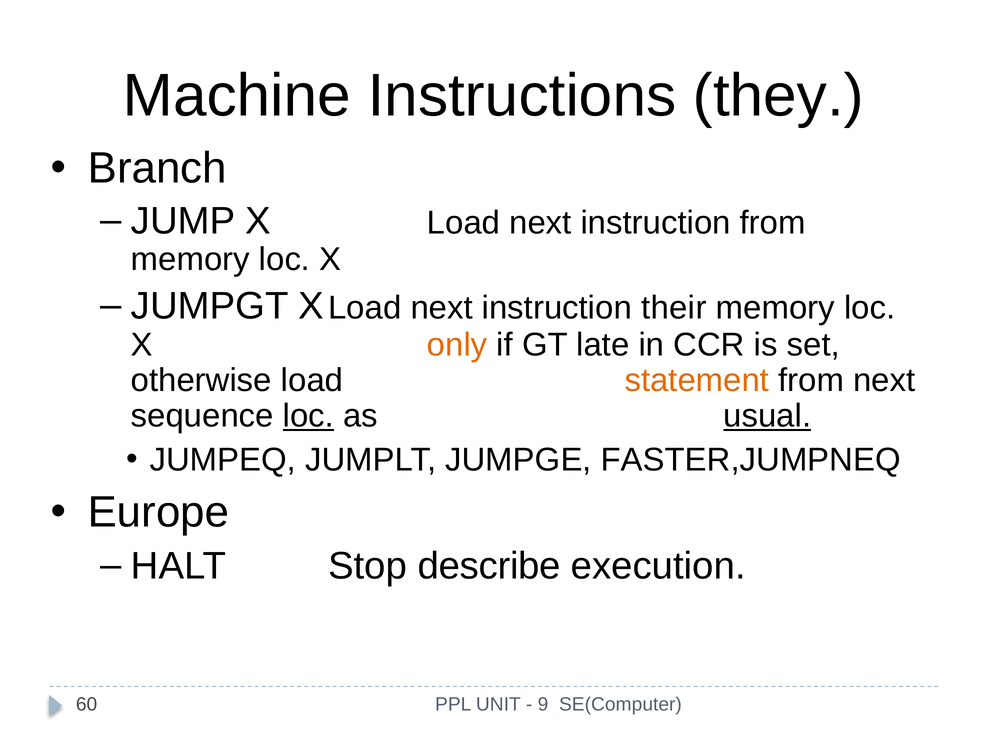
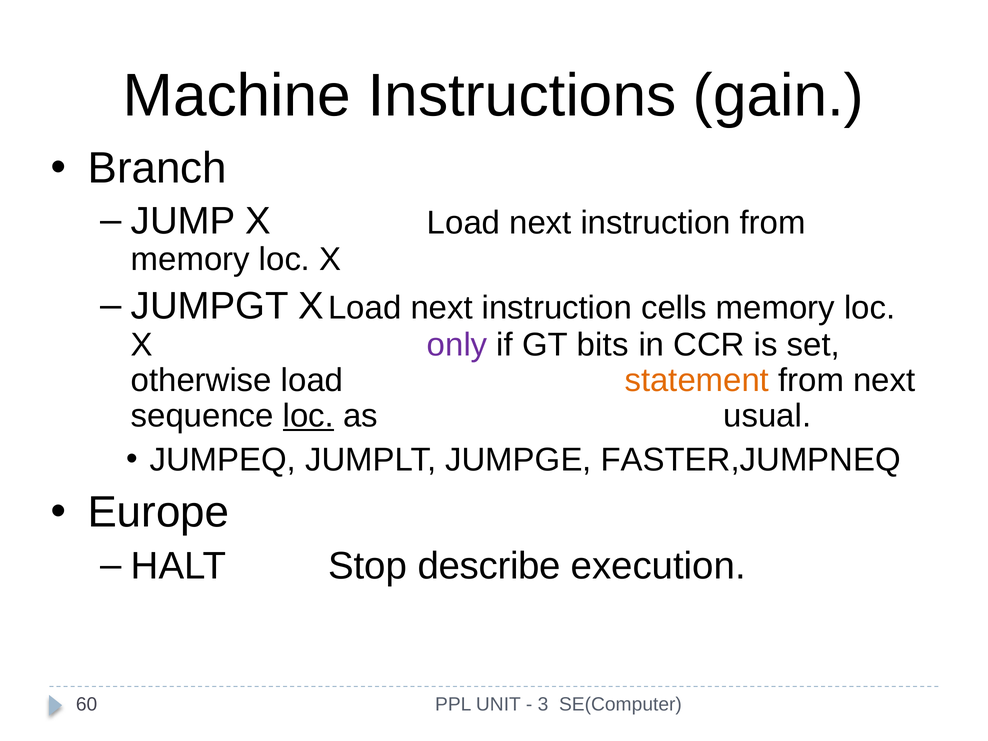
they: they -> gain
their: their -> cells
only colour: orange -> purple
late: late -> bits
usual underline: present -> none
9: 9 -> 3
